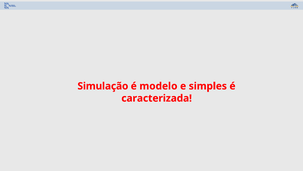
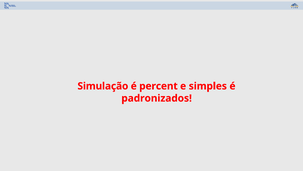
modelo: modelo -> percent
caracterizada: caracterizada -> padronizados
